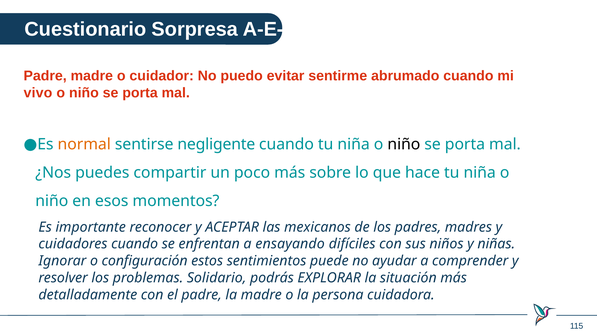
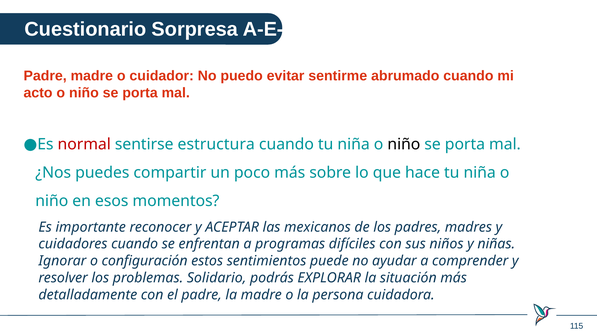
vivo: vivo -> acto
normal colour: orange -> red
negligente: negligente -> estructura
ensayando: ensayando -> programas
